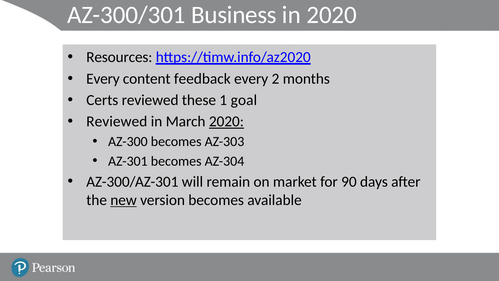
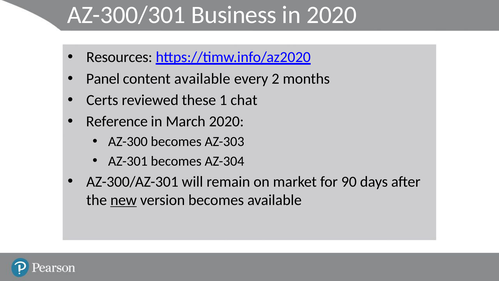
Every at (103, 79): Every -> Panel
content feedback: feedback -> available
goal: goal -> chat
Reviewed at (117, 121): Reviewed -> Reference
2020 at (226, 121) underline: present -> none
